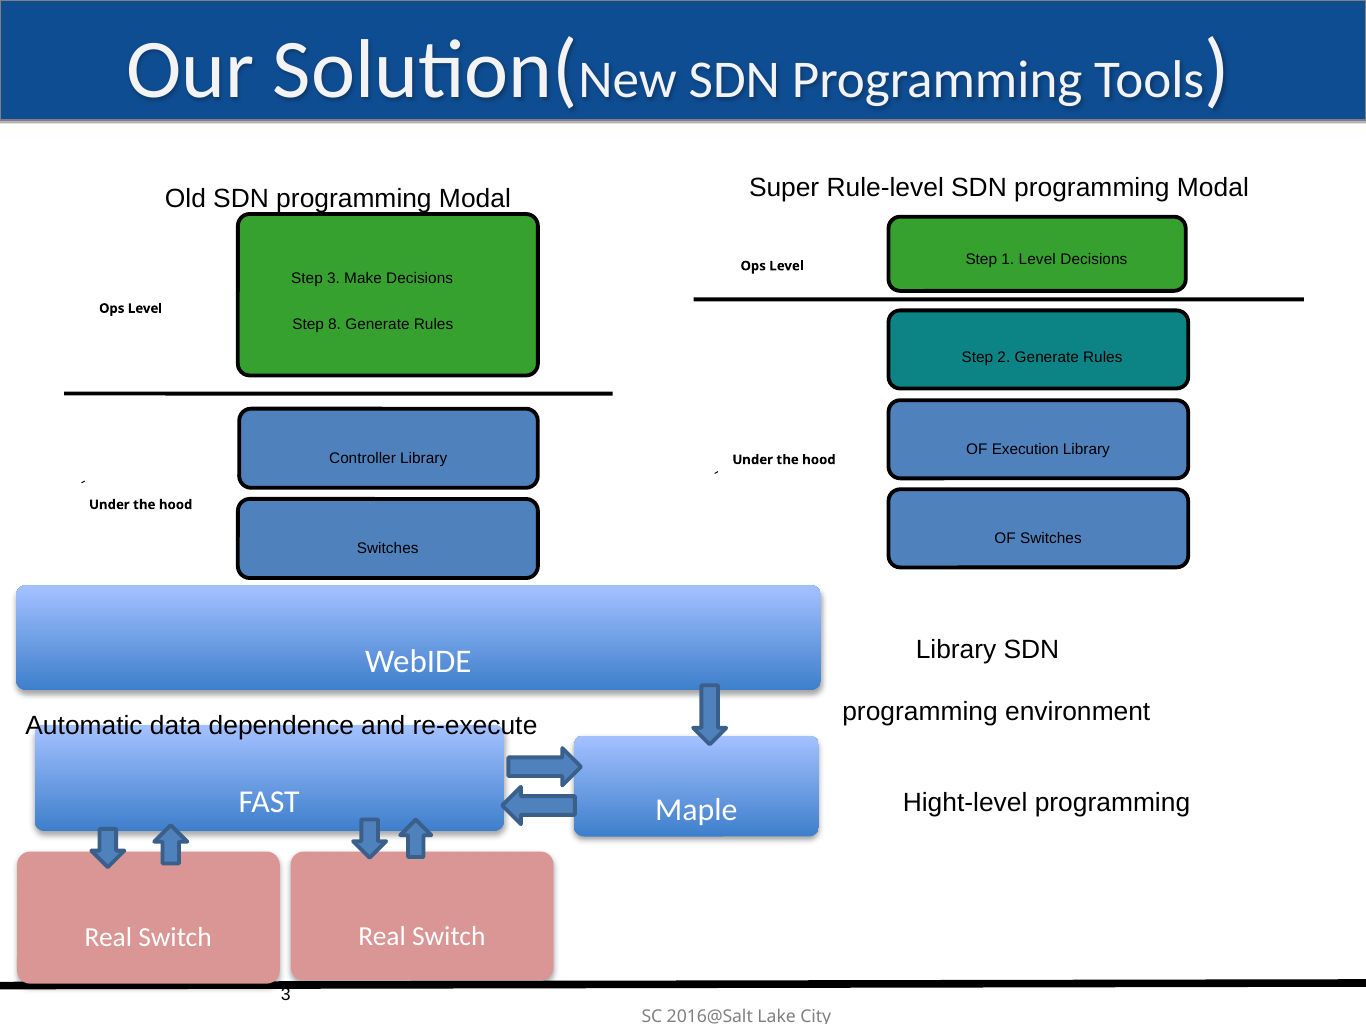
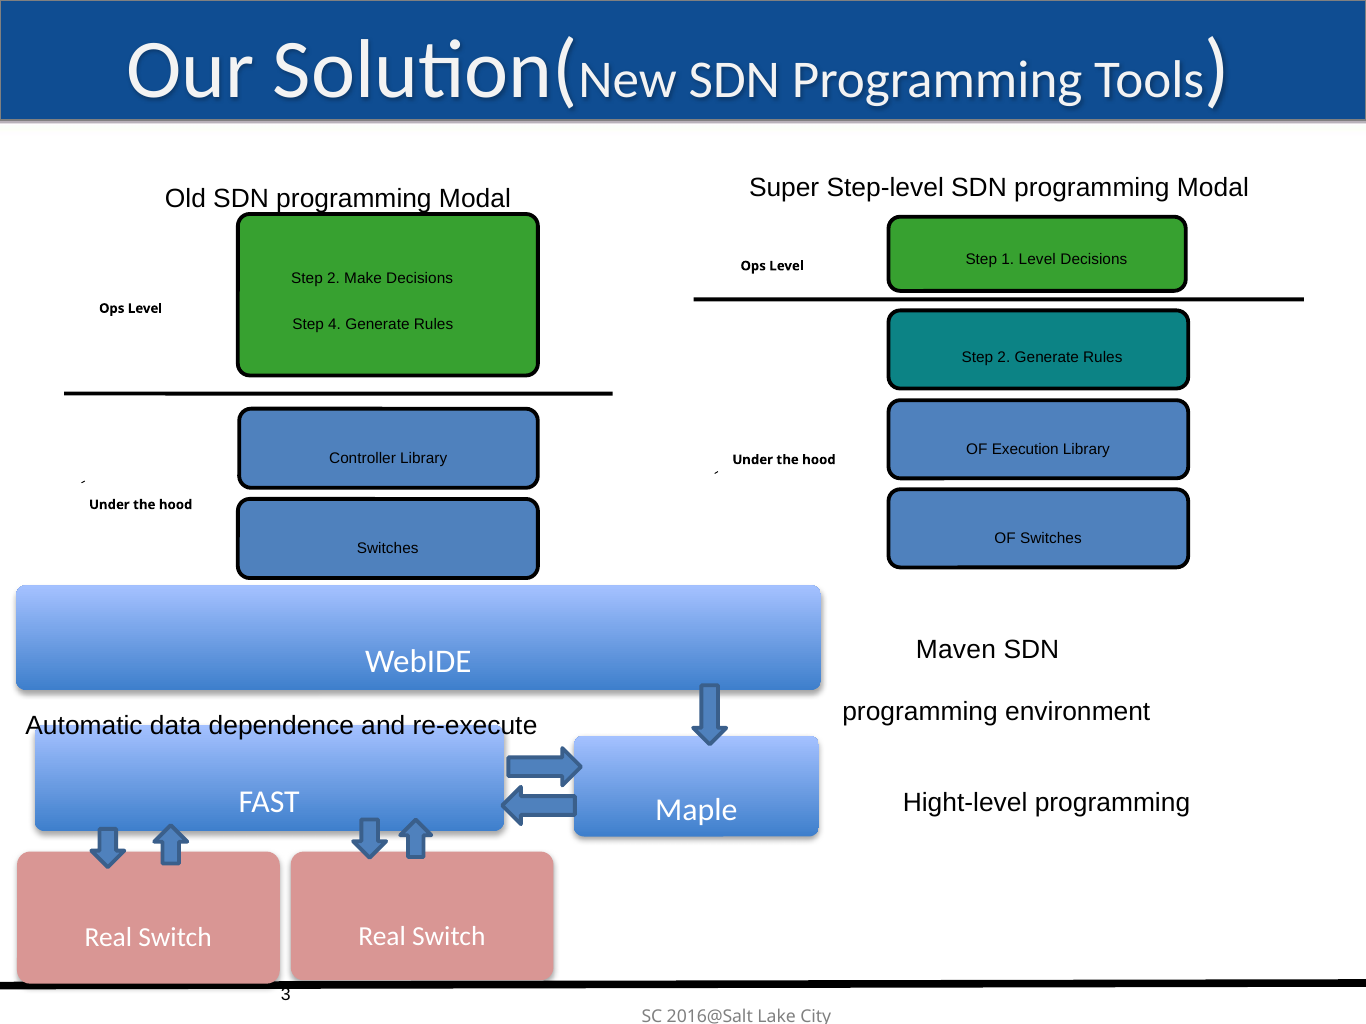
Rule-level: Rule-level -> Step-level
3 at (333, 279): 3 -> 2
8: 8 -> 4
Library at (956, 650): Library -> Maven
